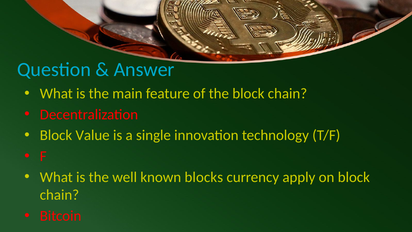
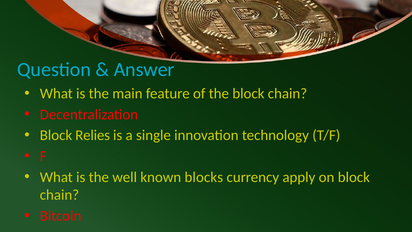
Value: Value -> Relies
